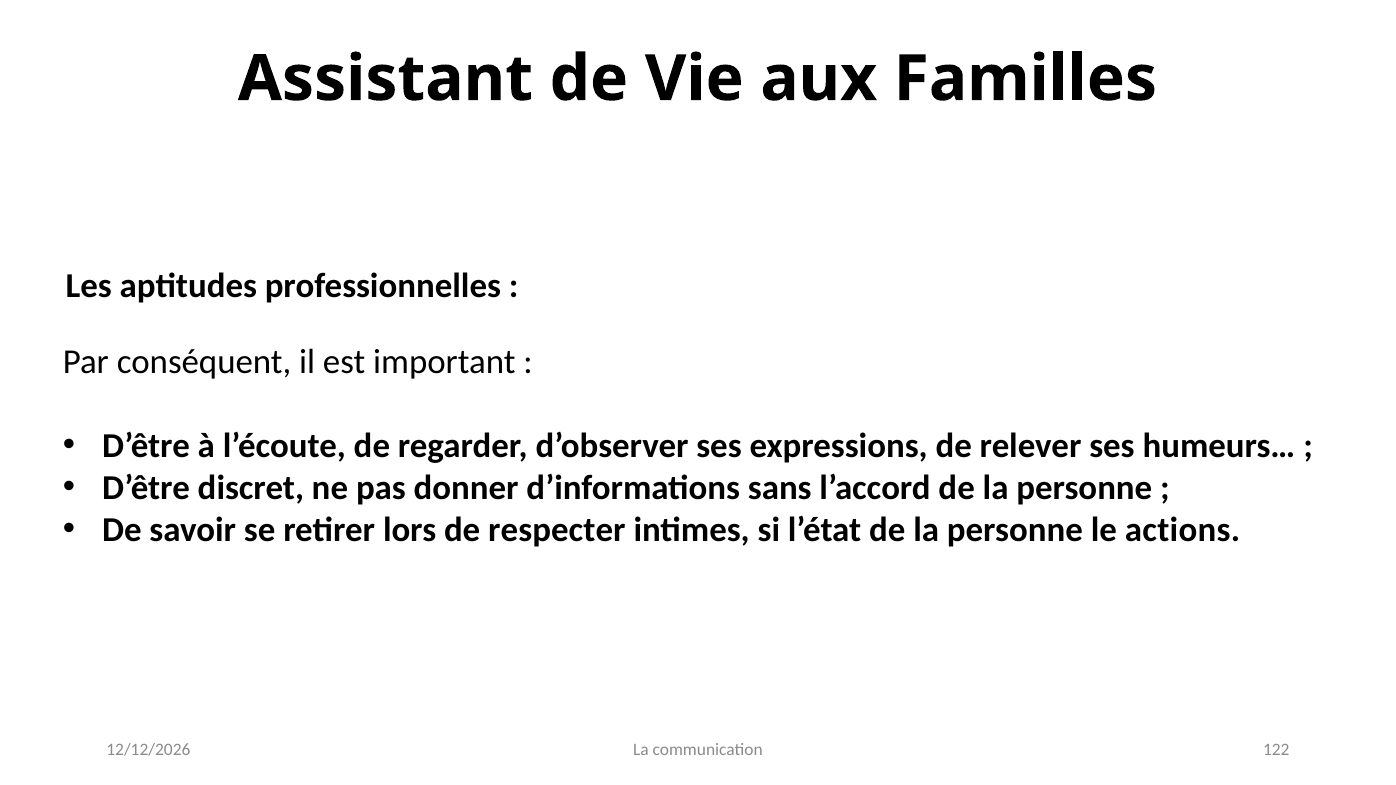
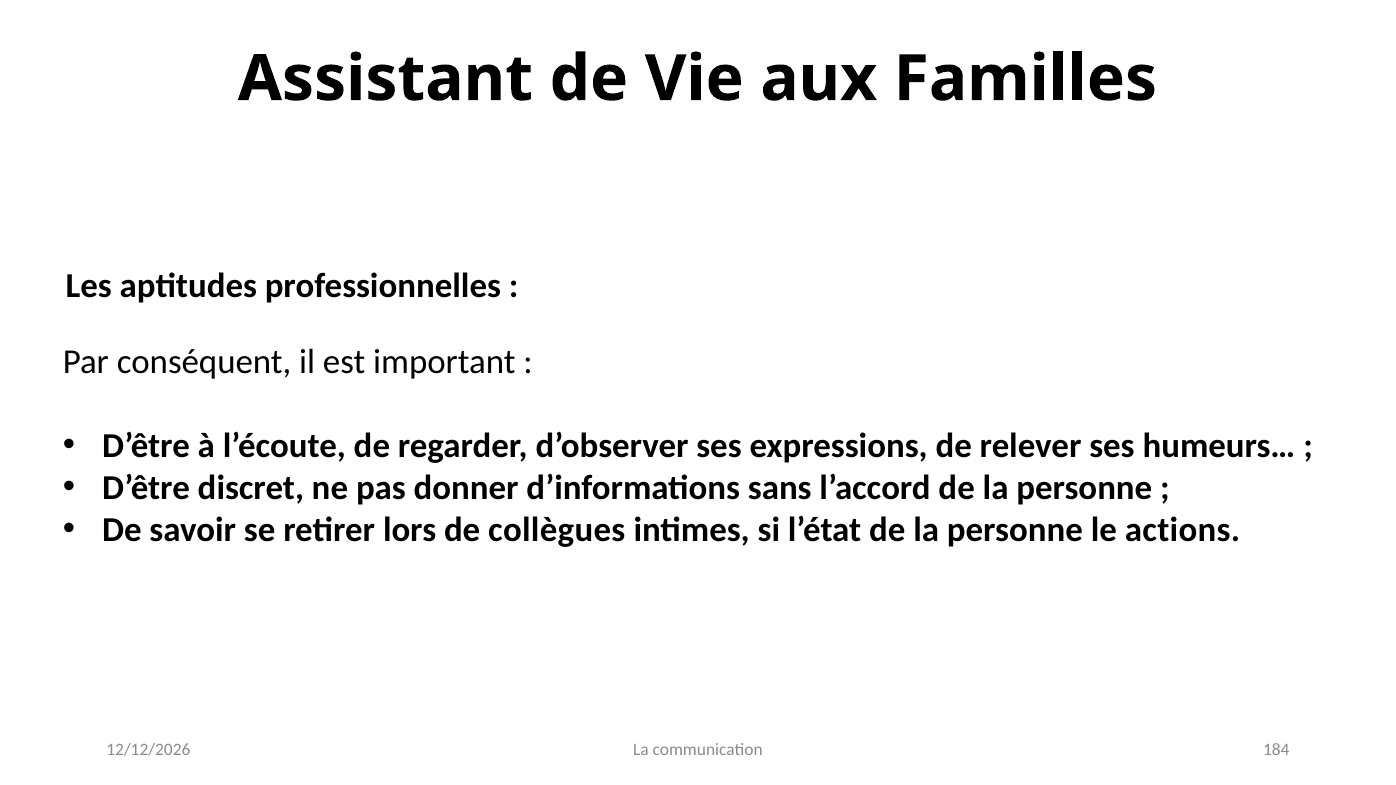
respecter: respecter -> collègues
122: 122 -> 184
